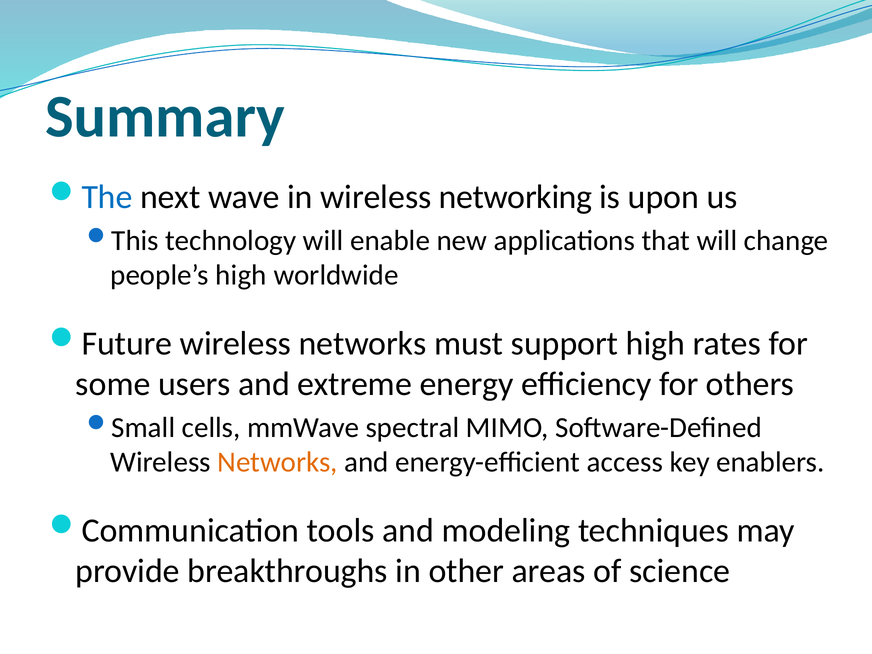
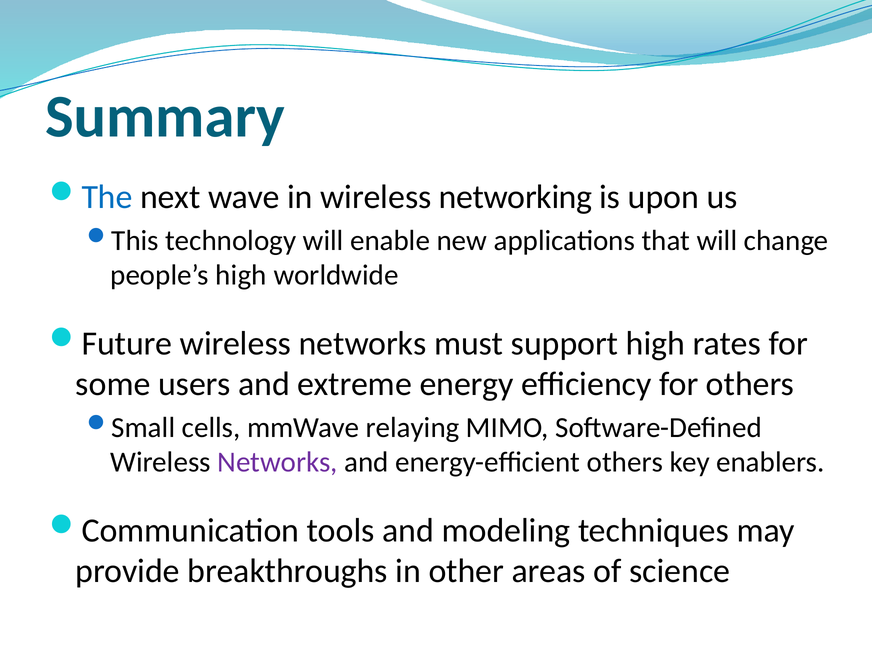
spectral: spectral -> relaying
Networks at (278, 462) colour: orange -> purple
energy-efficient access: access -> others
